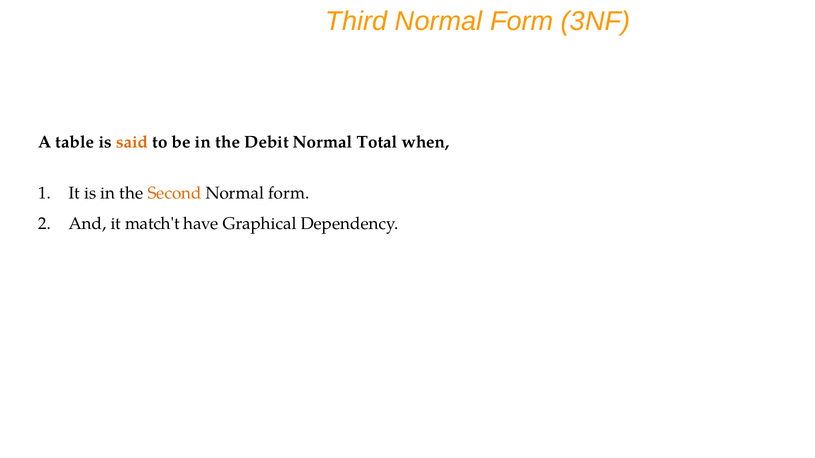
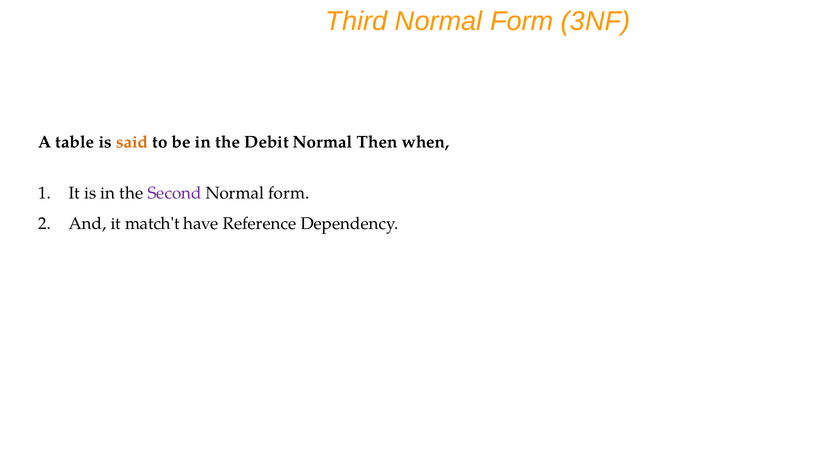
Total: Total -> Then
Second colour: orange -> purple
Graphical: Graphical -> Reference
